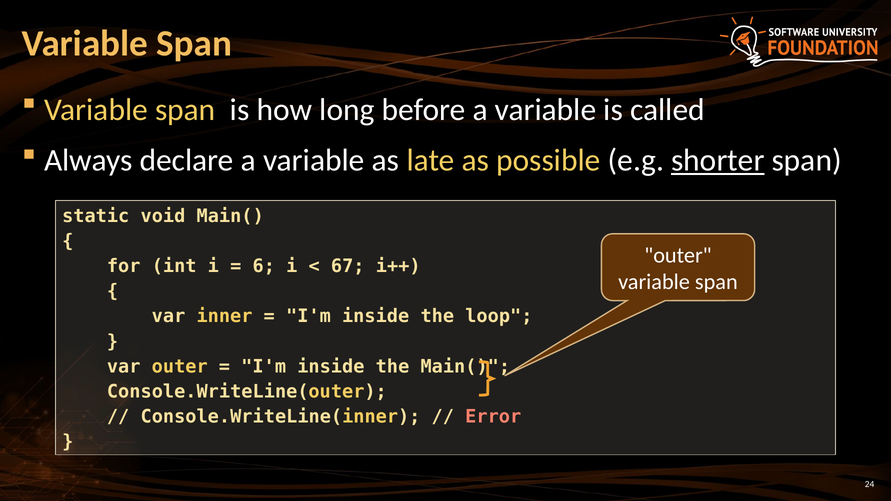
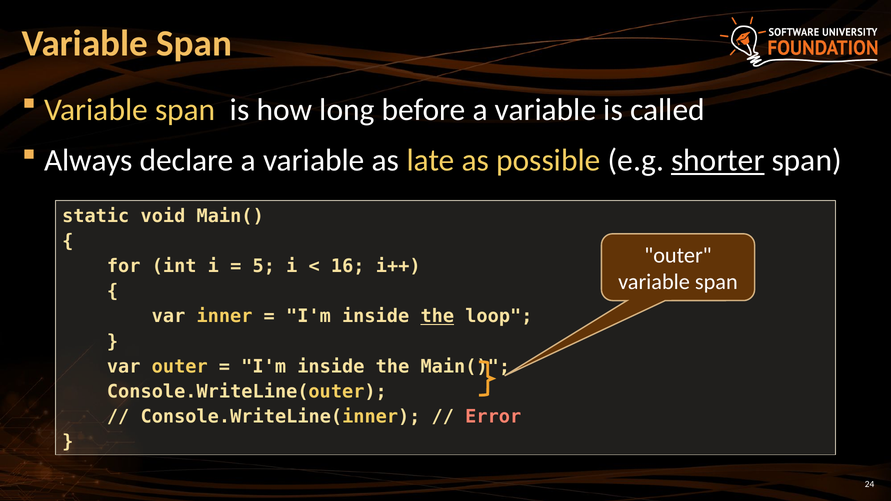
6: 6 -> 5
67: 67 -> 16
the at (437, 317) underline: none -> present
